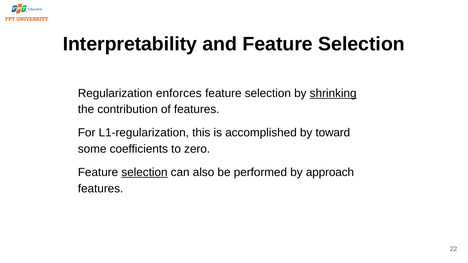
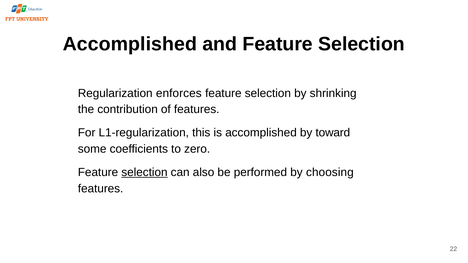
Interpretability at (130, 44): Interpretability -> Accomplished
shrinking underline: present -> none
approach: approach -> choosing
